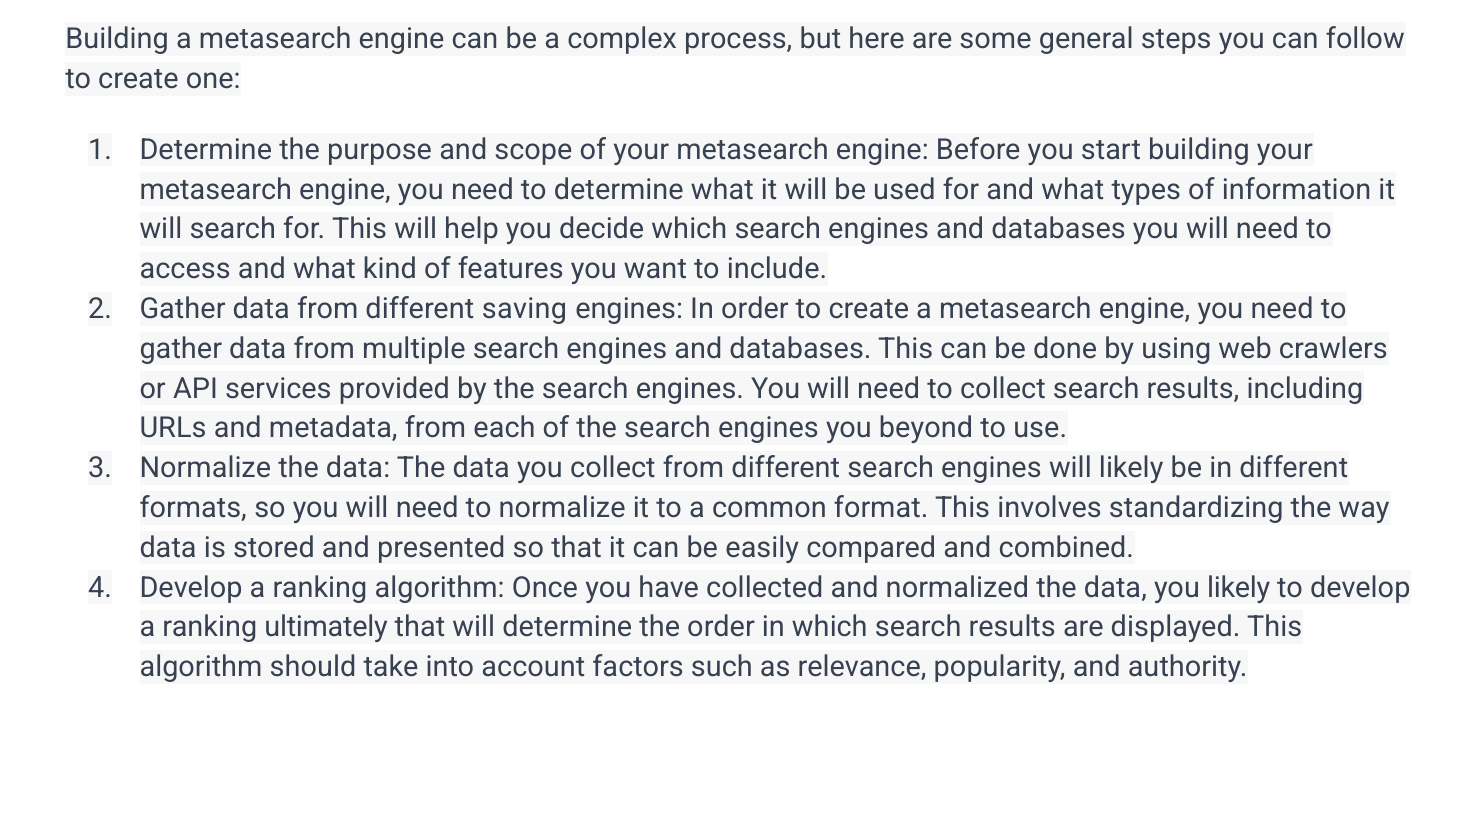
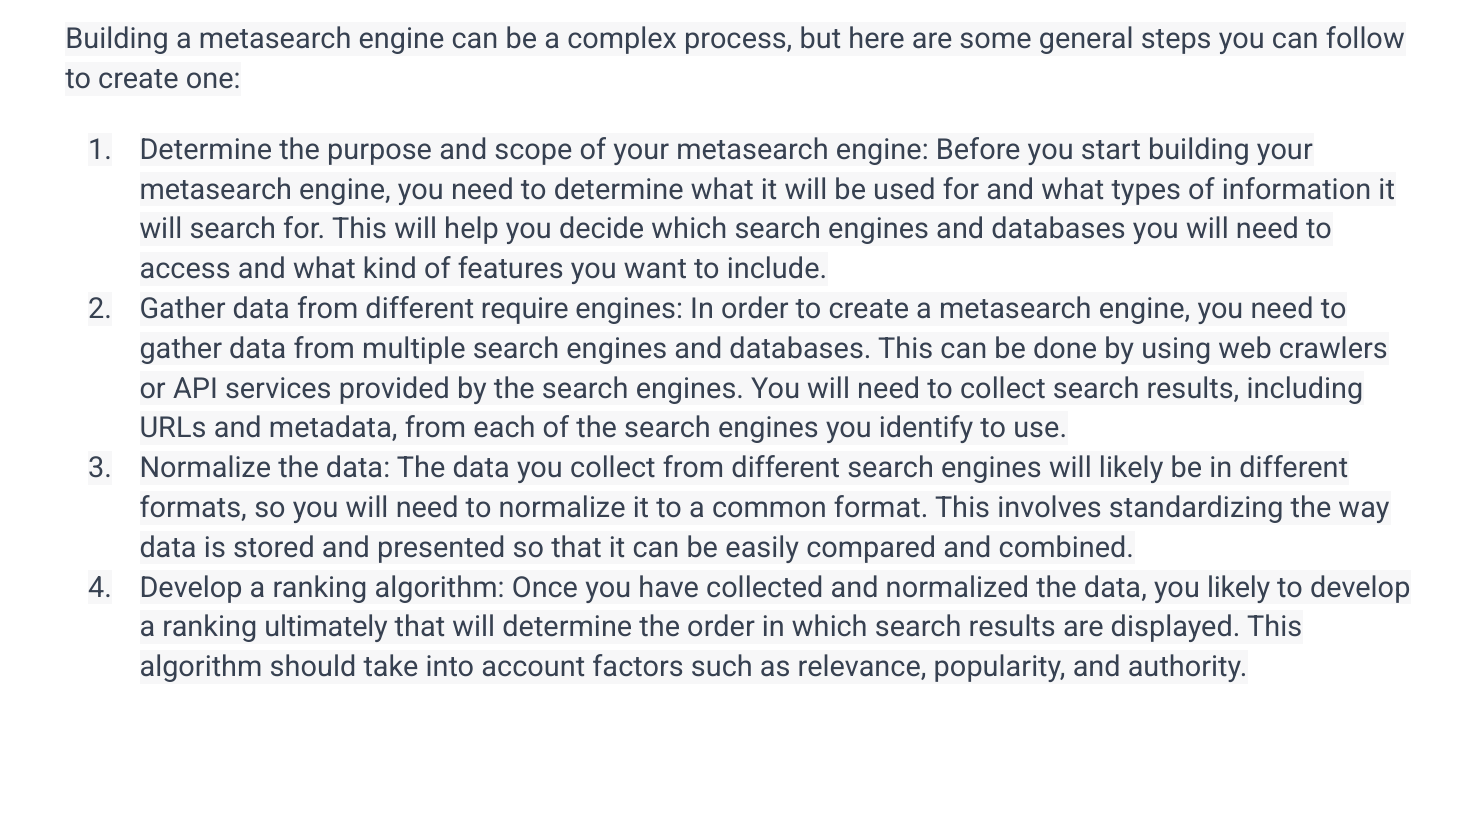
saving: saving -> require
beyond: beyond -> identify
